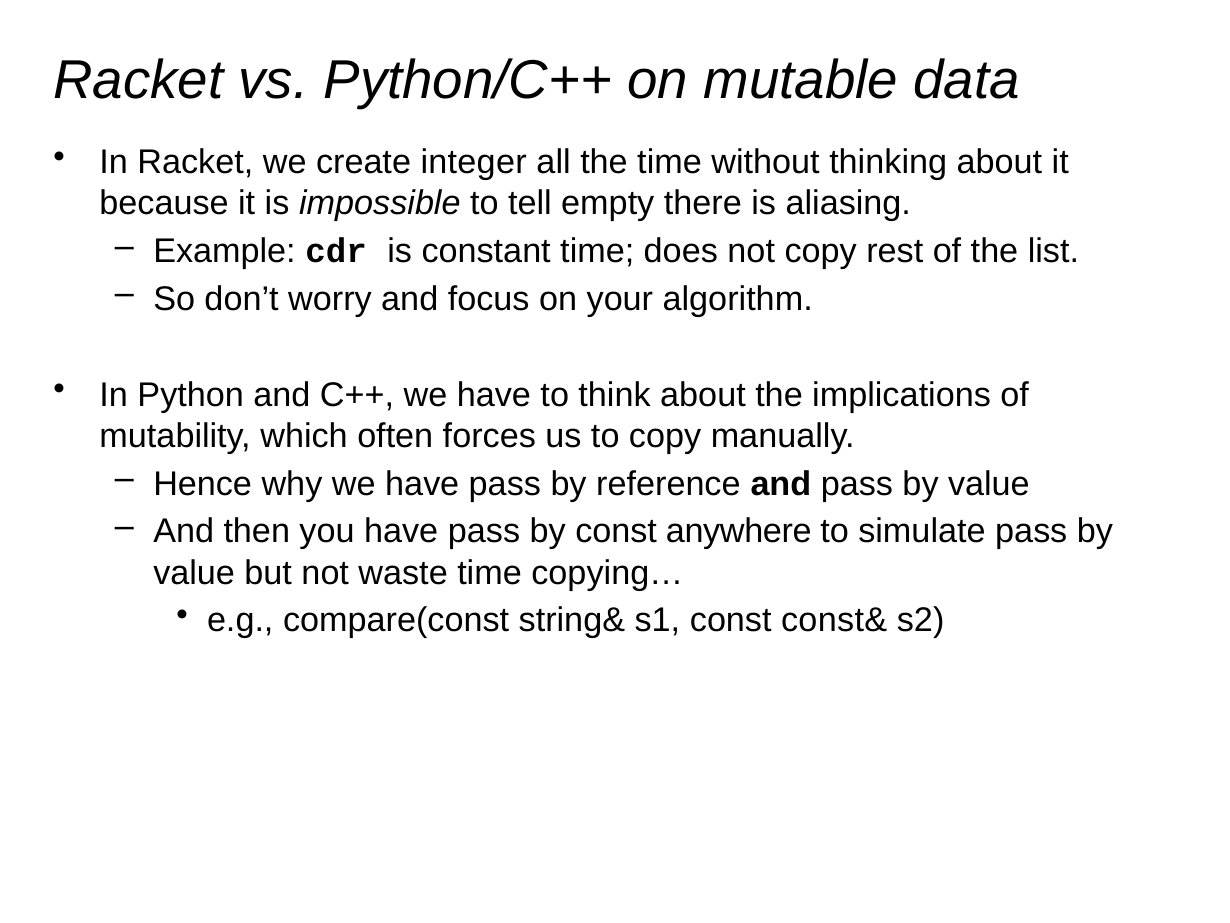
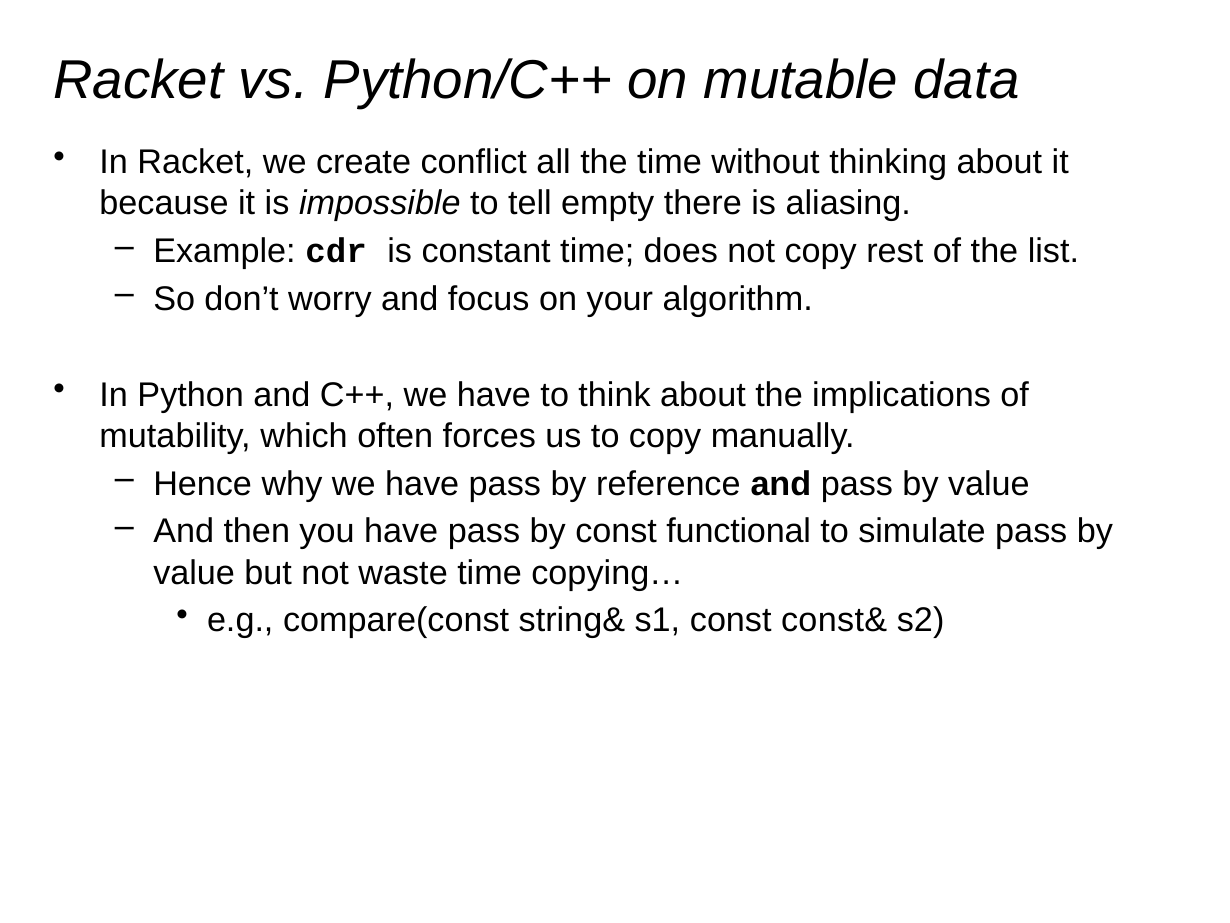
integer: integer -> conflict
anywhere: anywhere -> functional
